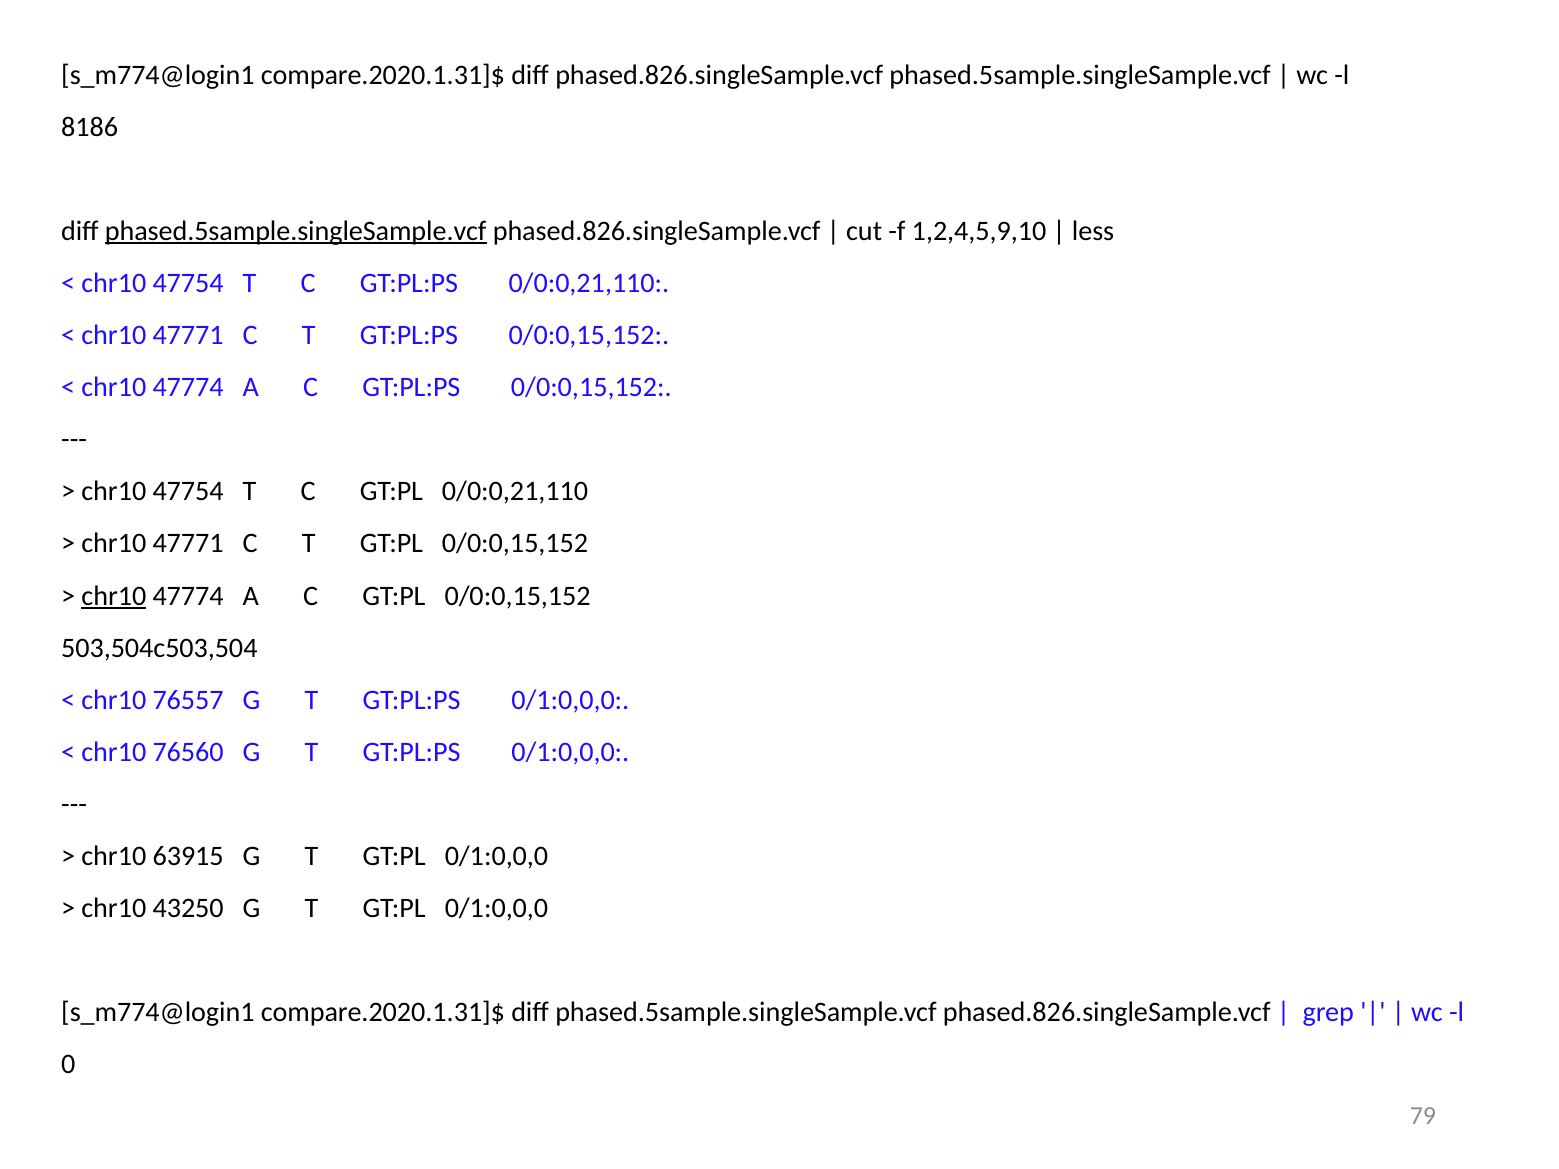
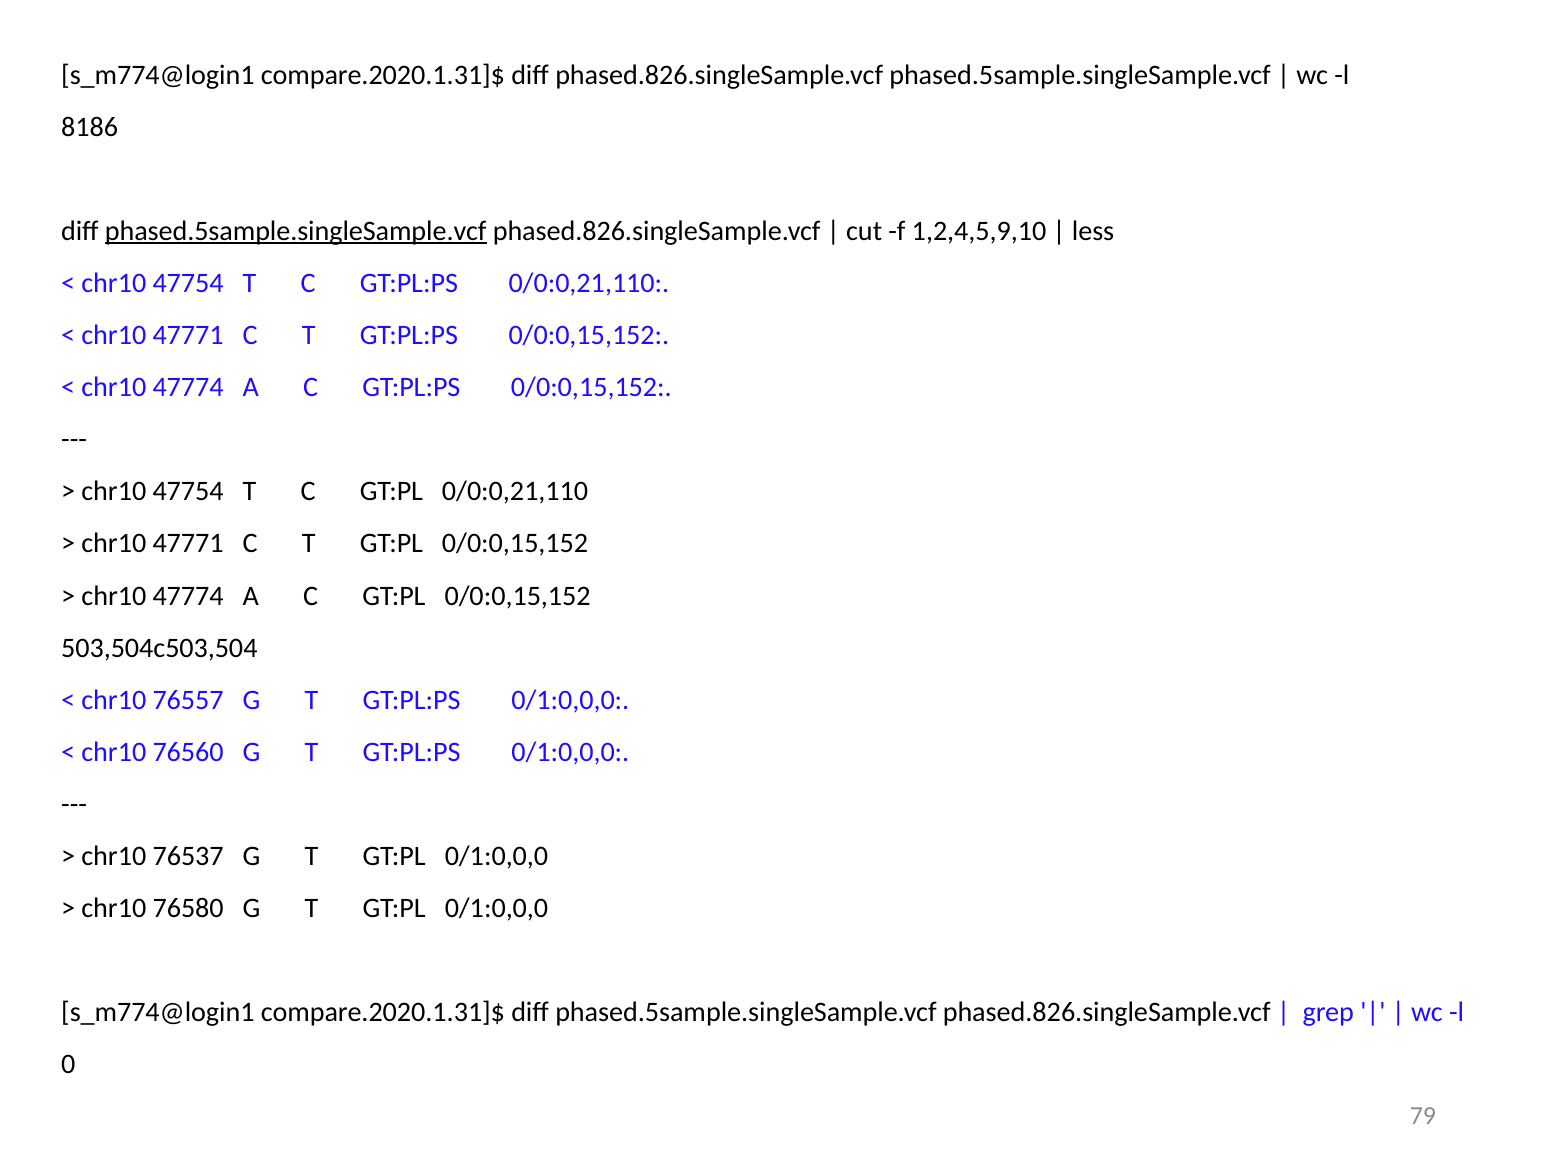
chr10 at (114, 596) underline: present -> none
63915: 63915 -> 76537
43250: 43250 -> 76580
